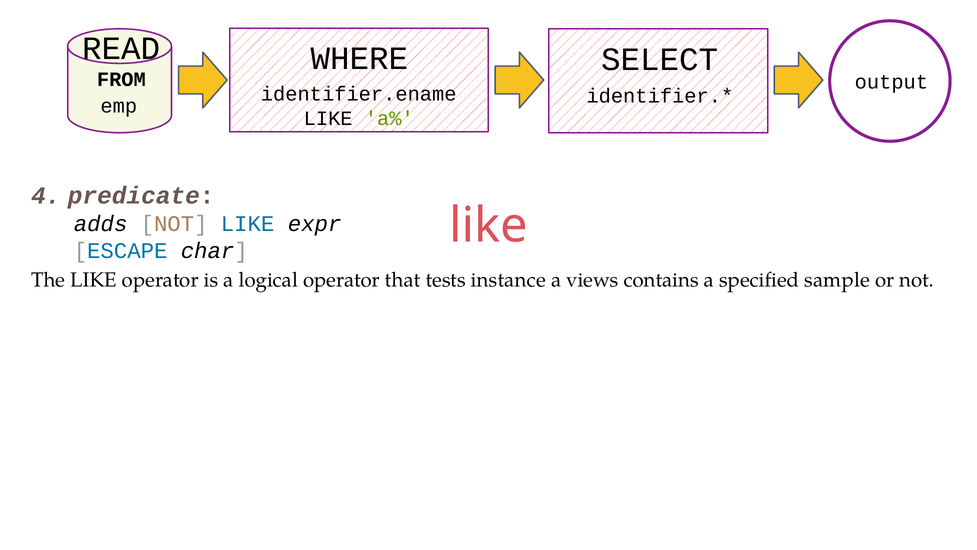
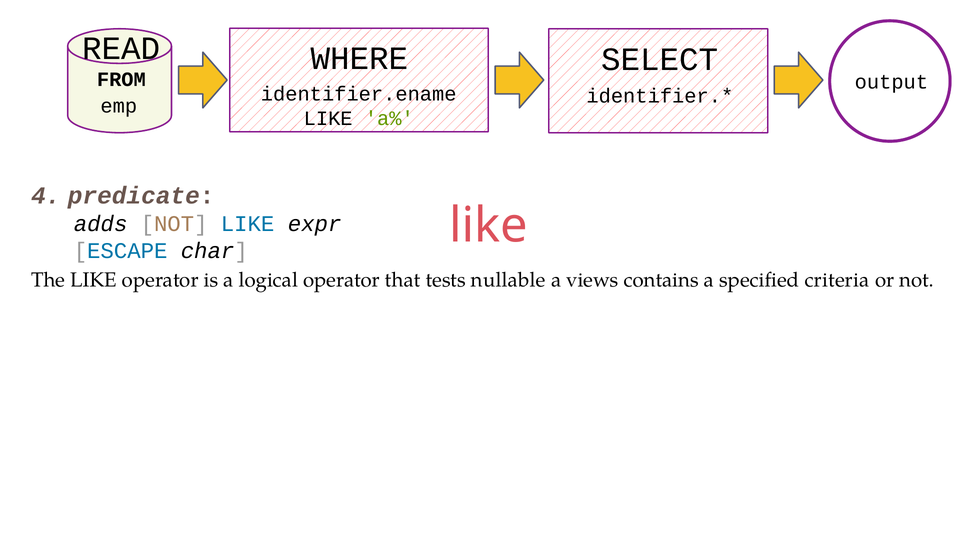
instance: instance -> nullable
sample: sample -> criteria
